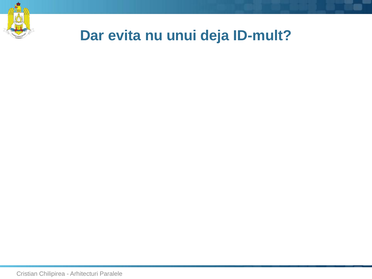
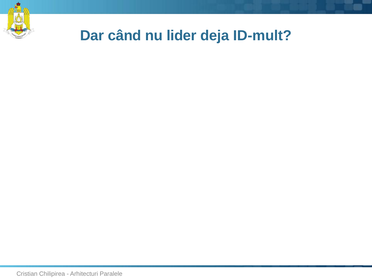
evita: evita -> când
unui: unui -> lider
